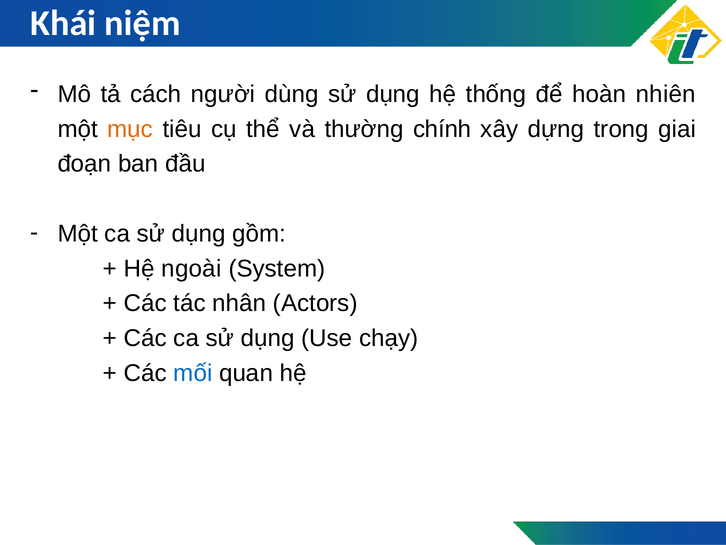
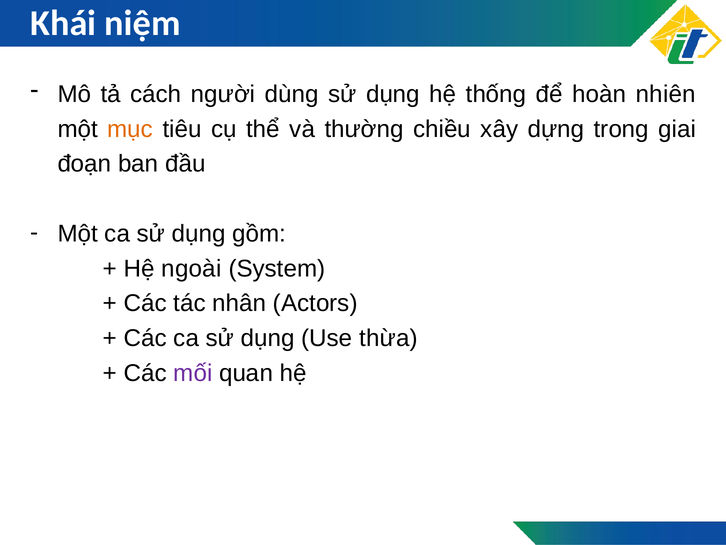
chính: chính -> chiều
chạy: chạy -> thừa
mối colour: blue -> purple
